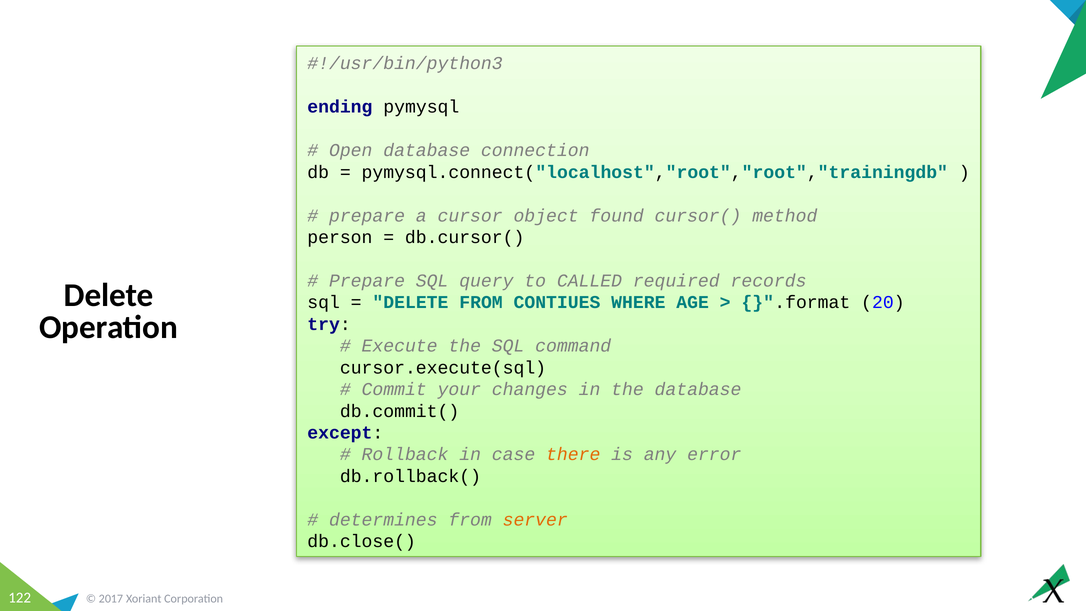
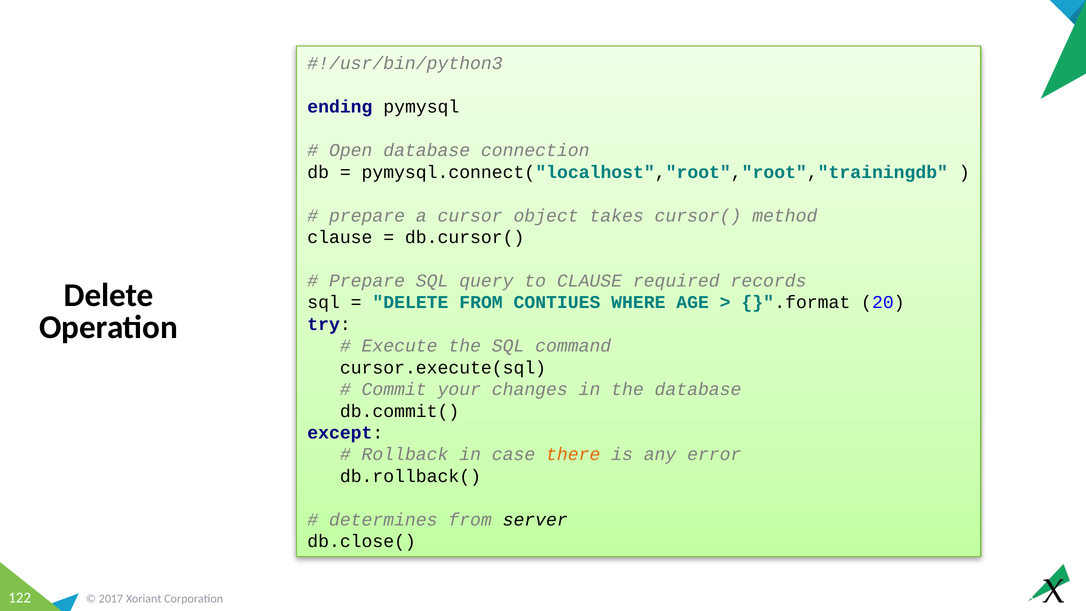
found: found -> takes
person at (340, 237): person -> clause
to CALLED: CALLED -> CLAUSE
server colour: orange -> black
